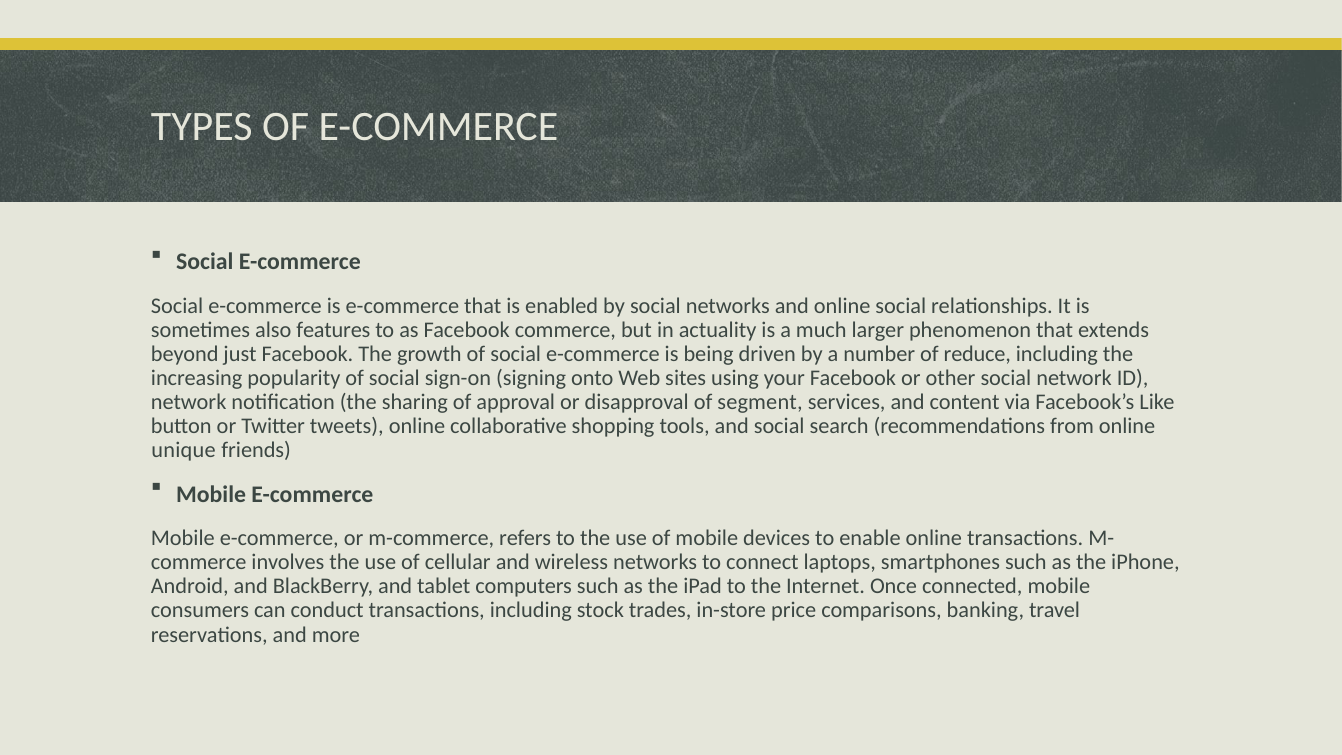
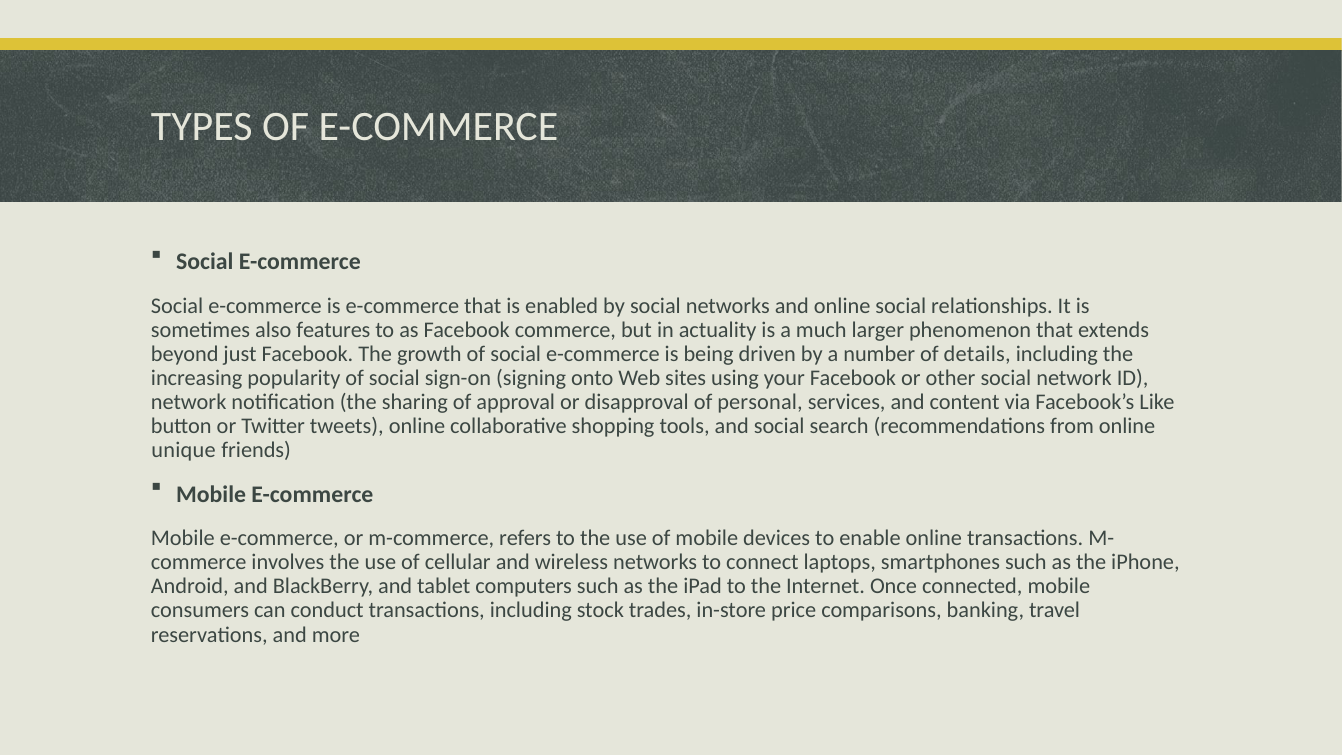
reduce: reduce -> details
segment: segment -> personal
